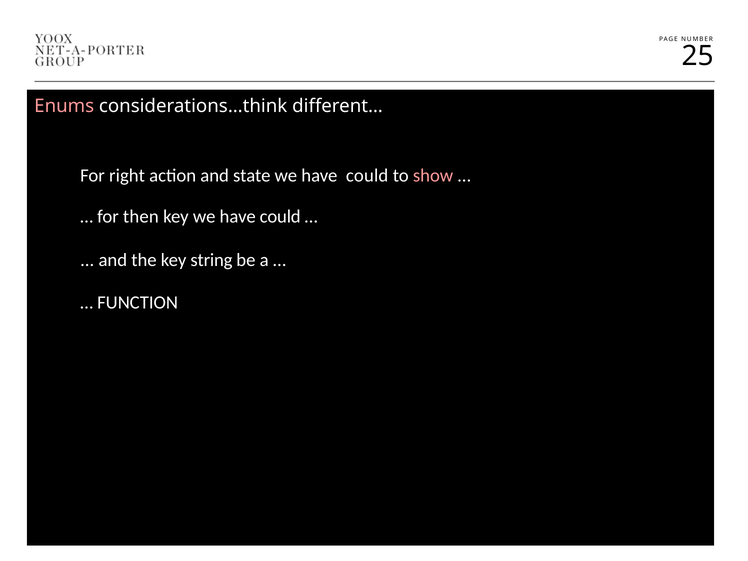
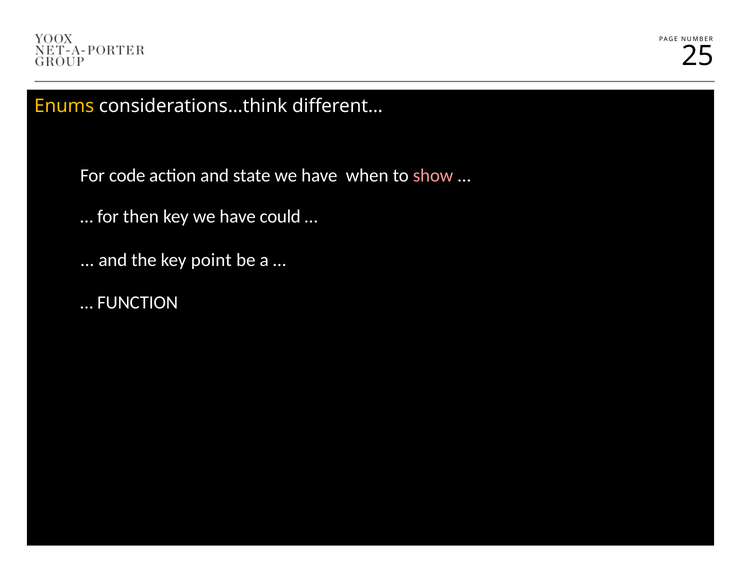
Enums colour: pink -> yellow
right: right -> code
state we have could: could -> when
string: string -> point
